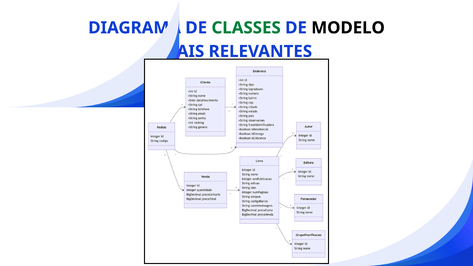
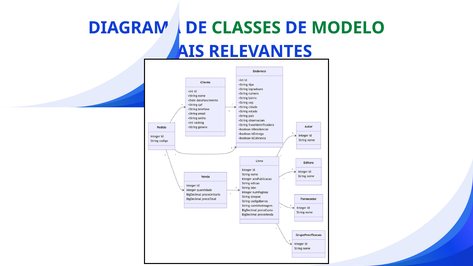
MODELO colour: black -> green
